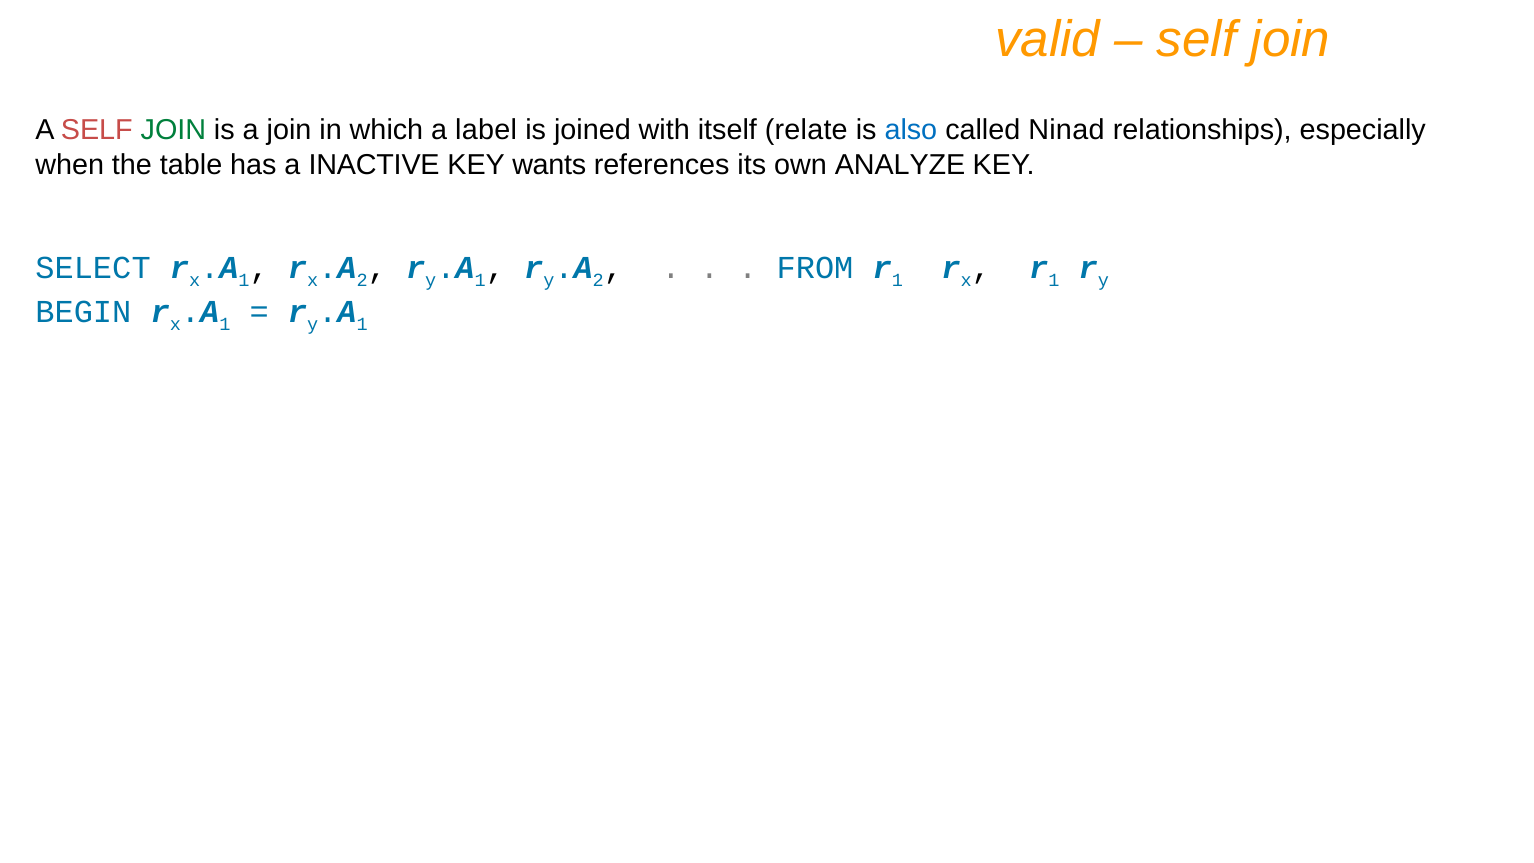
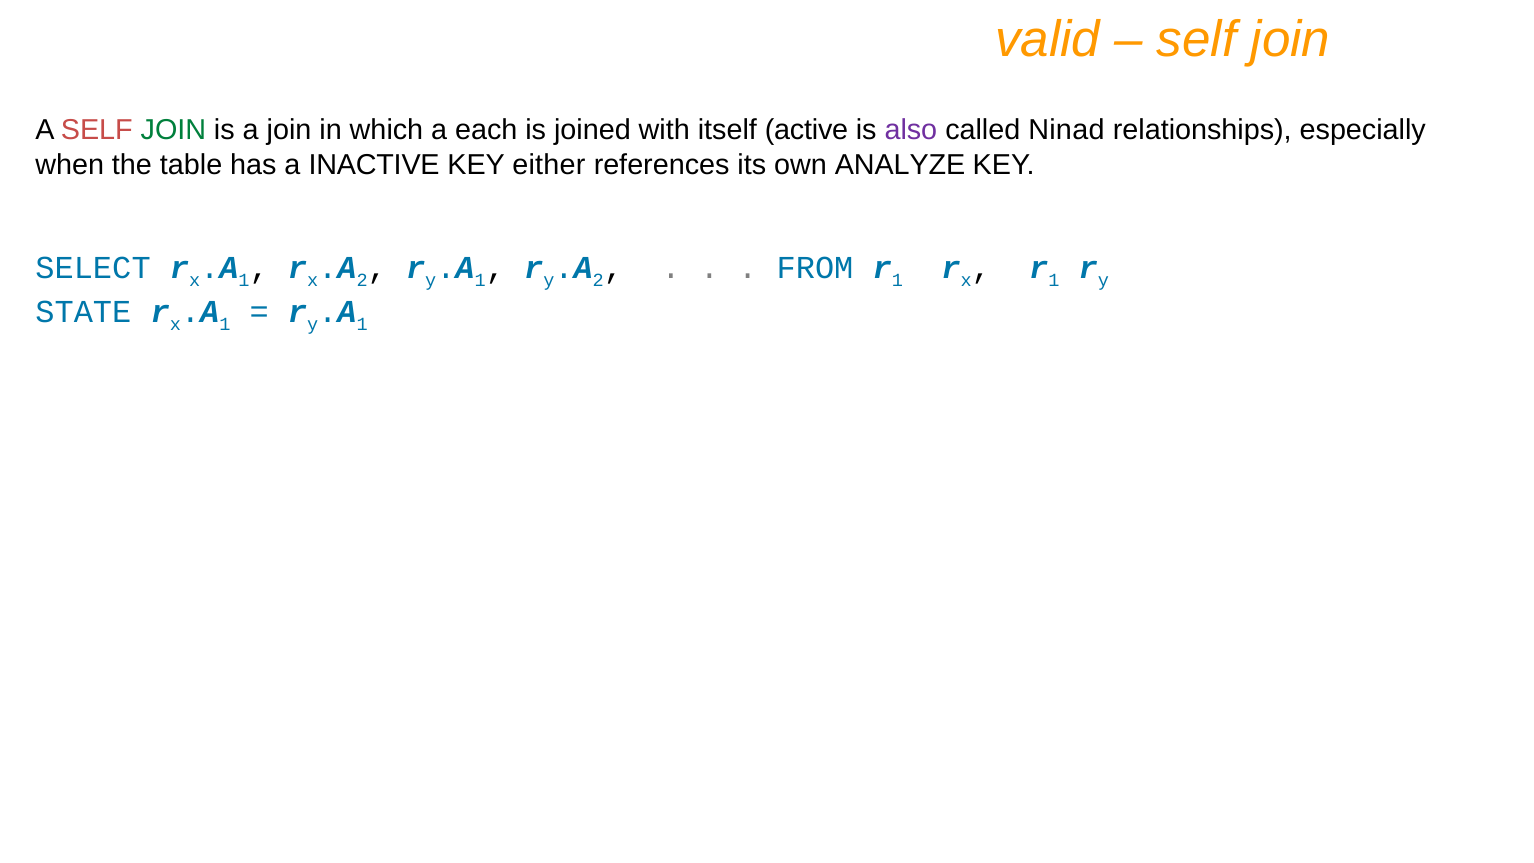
label: label -> each
relate: relate -> active
also colour: blue -> purple
wants: wants -> either
BEGIN: BEGIN -> STATE
